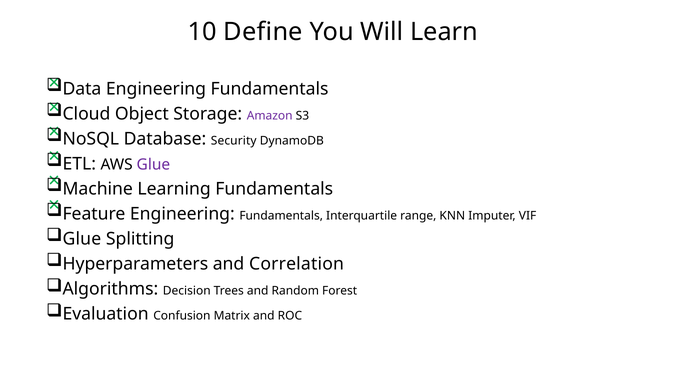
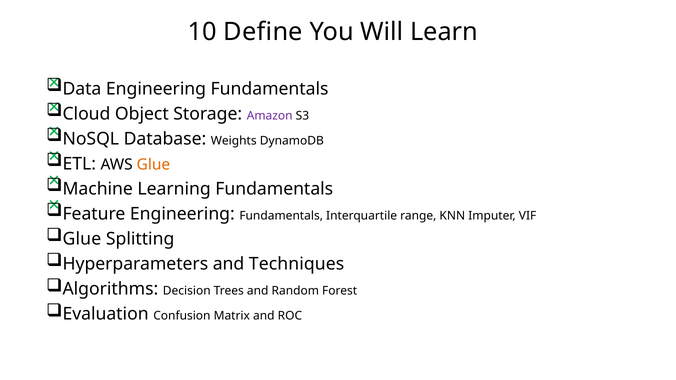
Security: Security -> Weights
Glue at (153, 165) colour: purple -> orange
Correlation: Correlation -> Techniques
